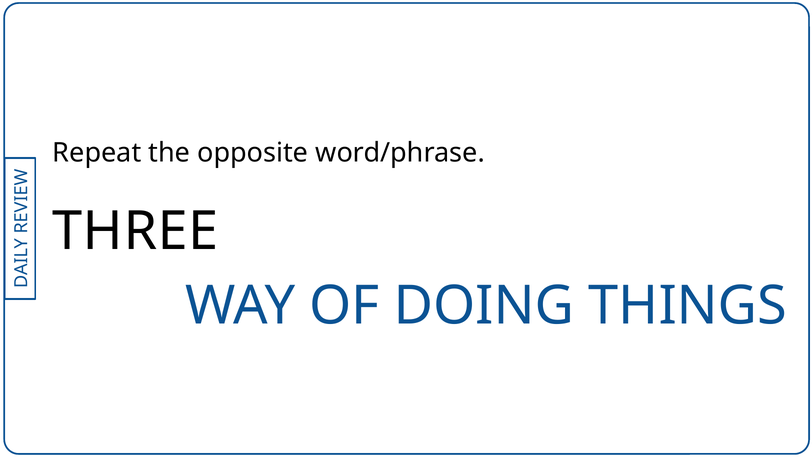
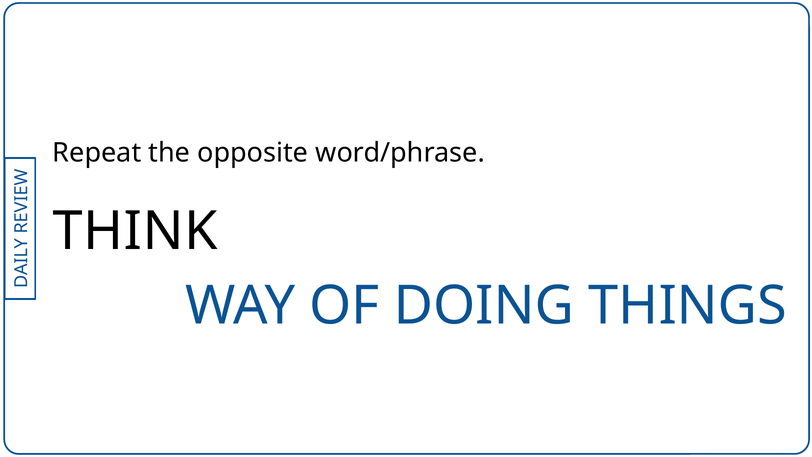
THREE: THREE -> THINK
